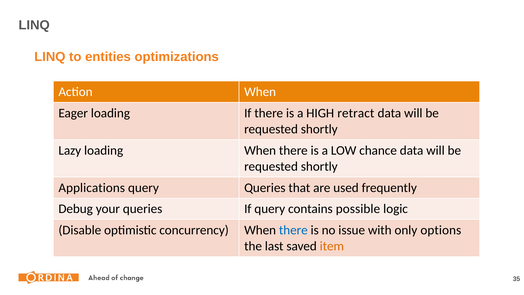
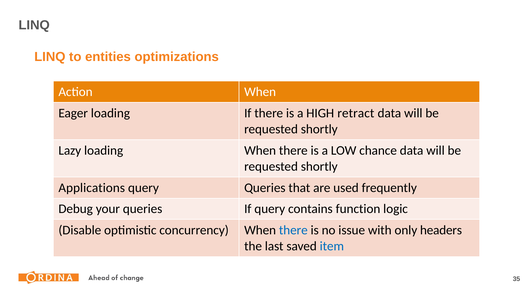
possible: possible -> function
options: options -> headers
item colour: orange -> blue
